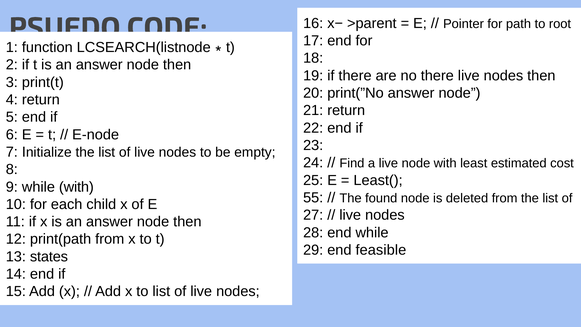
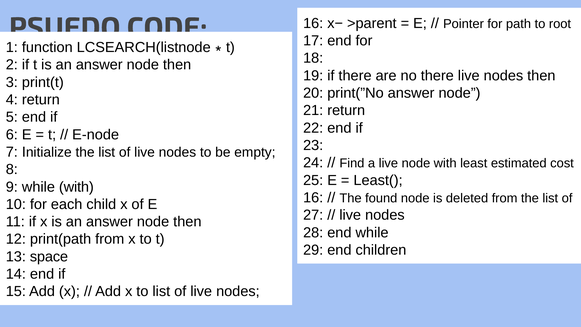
55 at (313, 198): 55 -> 16
feasible: feasible -> children
states: states -> space
